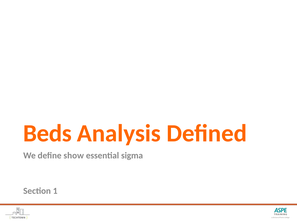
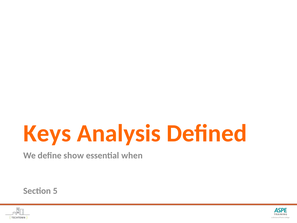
Beds: Beds -> Keys
sigma: sigma -> when
1: 1 -> 5
